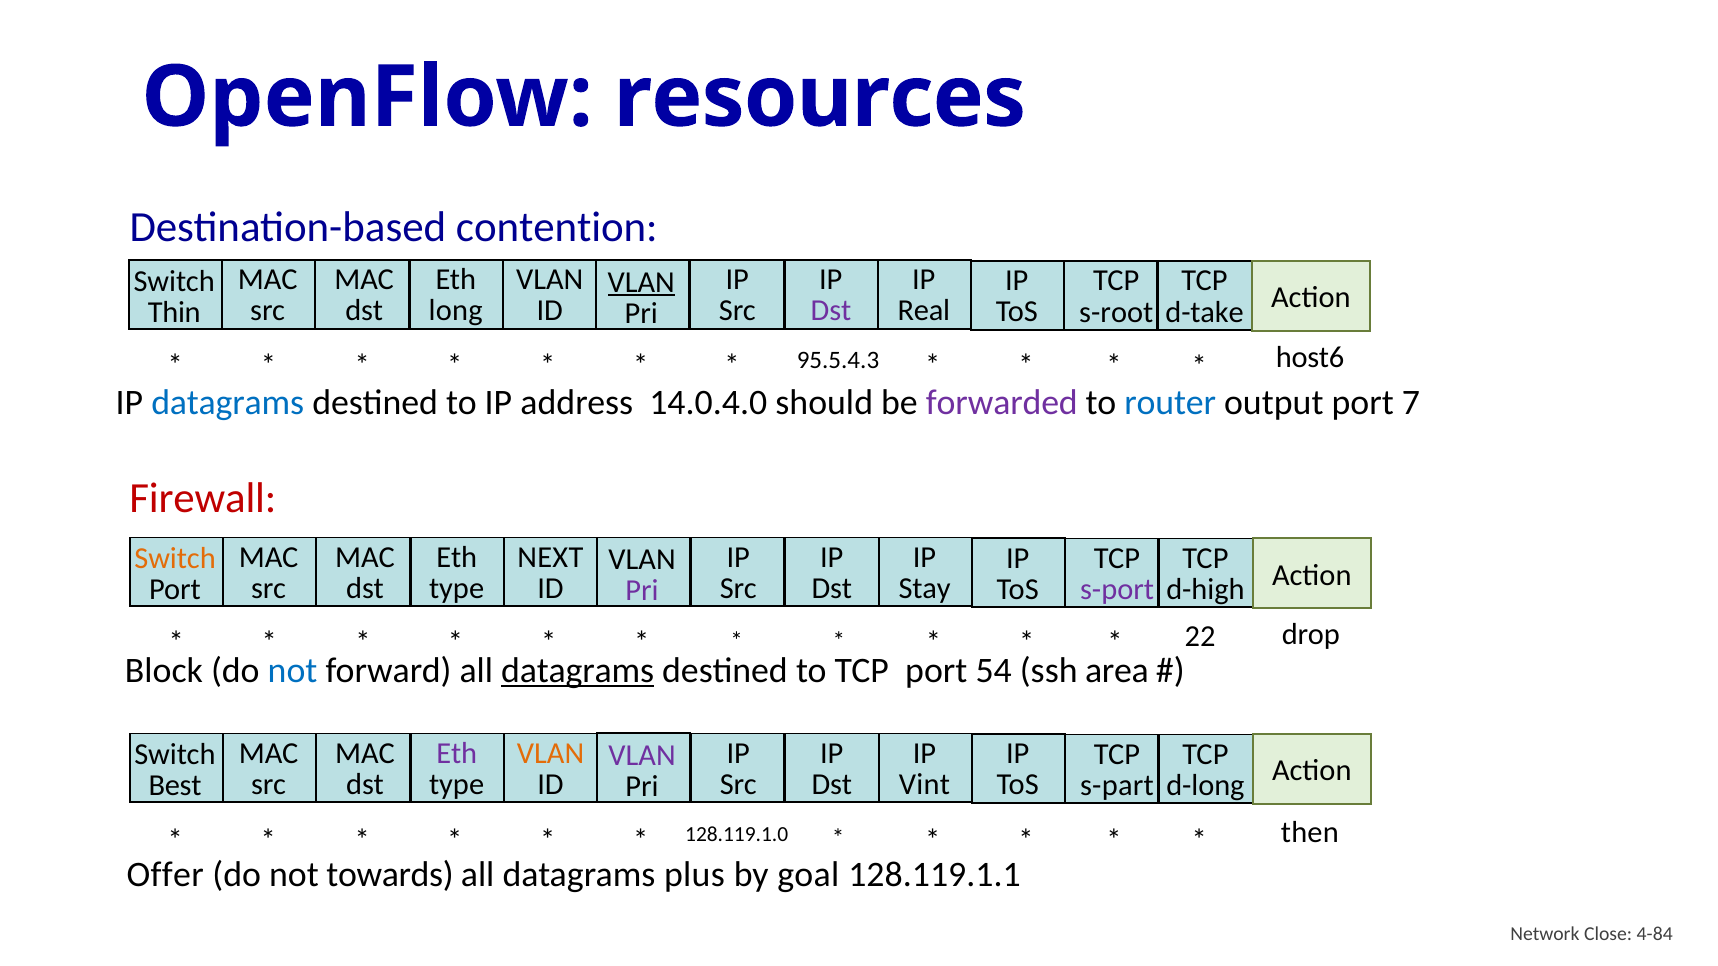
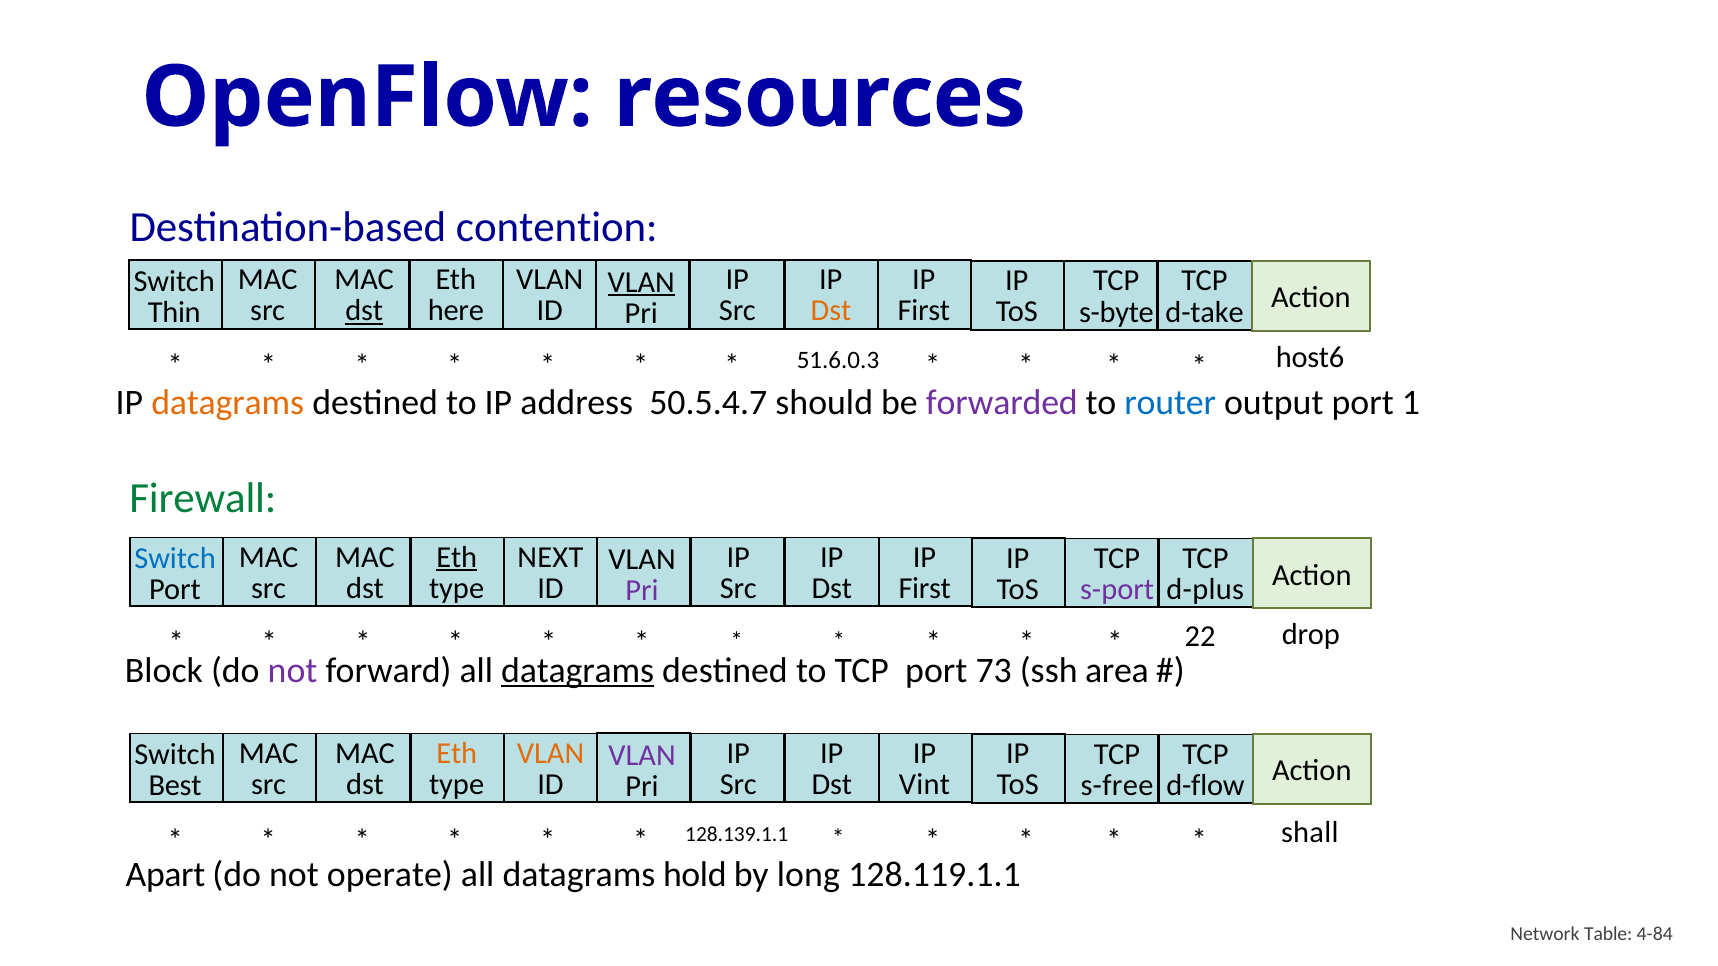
dst at (364, 311) underline: none -> present
long: long -> here
Dst at (831, 311) colour: purple -> orange
Real at (924, 311): Real -> First
s-root: s-root -> s-byte
95.5.4.3: 95.5.4.3 -> 51.6.0.3
datagrams at (228, 403) colour: blue -> orange
14.0.4.0: 14.0.4.0 -> 50.5.4.7
7: 7 -> 1
Firewall colour: red -> green
Eth at (457, 557) underline: none -> present
Switch at (175, 559) colour: orange -> blue
Stay at (925, 588): Stay -> First
d-high: d-high -> d-plus
not at (293, 671) colour: blue -> purple
54: 54 -> 73
Eth at (457, 753) colour: purple -> orange
s-part: s-part -> s-free
d-long: d-long -> d-flow
128.119.1.0: 128.119.1.0 -> 128.139.1.1
then: then -> shall
Offer: Offer -> Apart
towards: towards -> operate
plus: plus -> hold
goal: goal -> long
Close: Close -> Table
